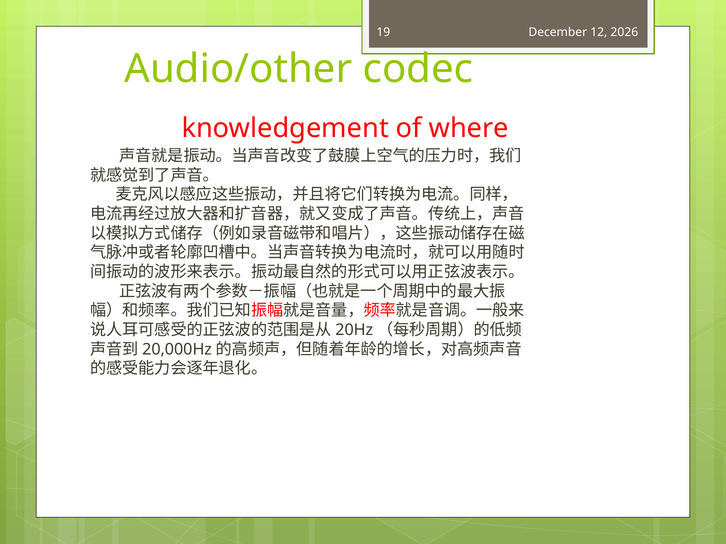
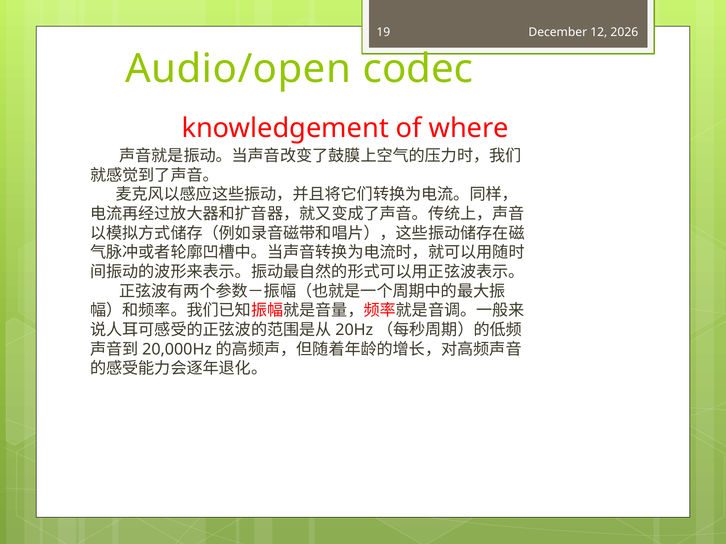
Audio/other: Audio/other -> Audio/open
